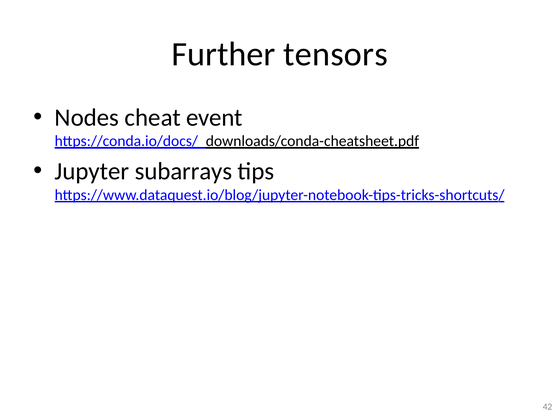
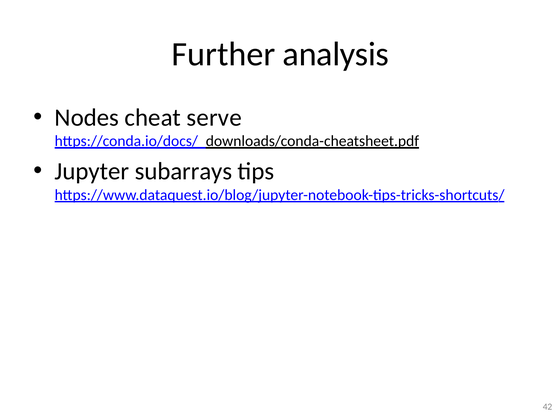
tensors: tensors -> analysis
event: event -> serve
